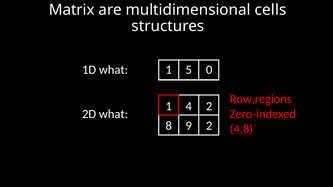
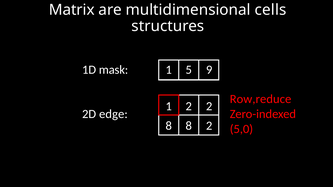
1D what: what -> mask
0: 0 -> 9
Row,regions: Row,regions -> Row,reduce
1 4: 4 -> 2
2D what: what -> edge
8 9: 9 -> 8
4,8: 4,8 -> 5,0
